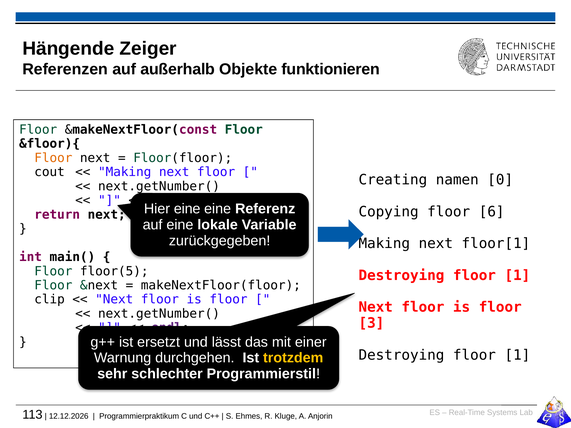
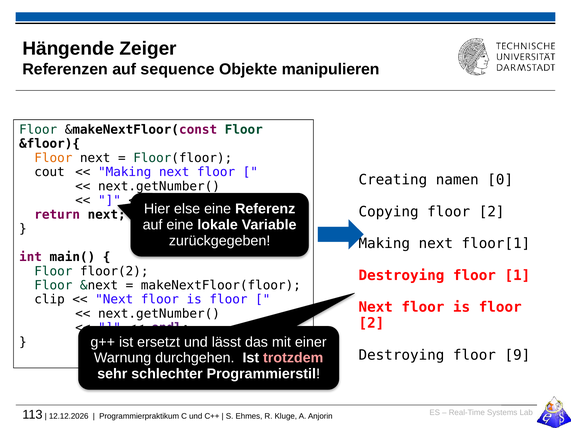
außerhalb: außerhalb -> sequence
funktionieren: funktionieren -> manipulieren
Hier eine: eine -> else
Copying floor 6: 6 -> 2
floor(5: floor(5 -> floor(2
3 at (371, 323): 3 -> 2
1 at (517, 355): 1 -> 9
trotzdem colour: yellow -> pink
